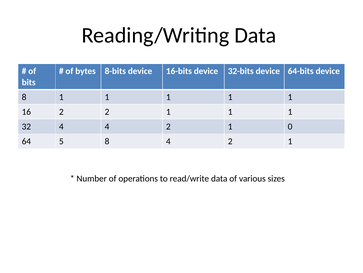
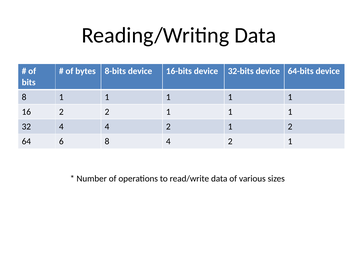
1 0: 0 -> 2
5: 5 -> 6
